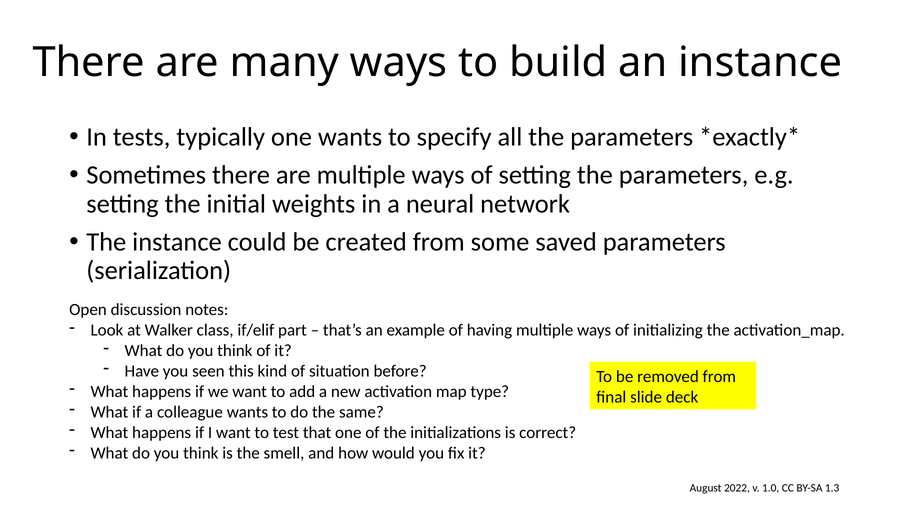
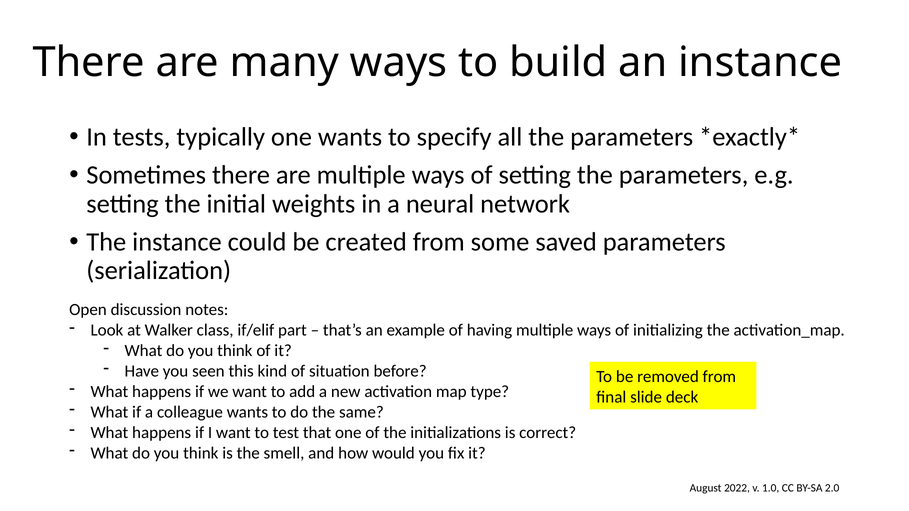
1.3: 1.3 -> 2.0
